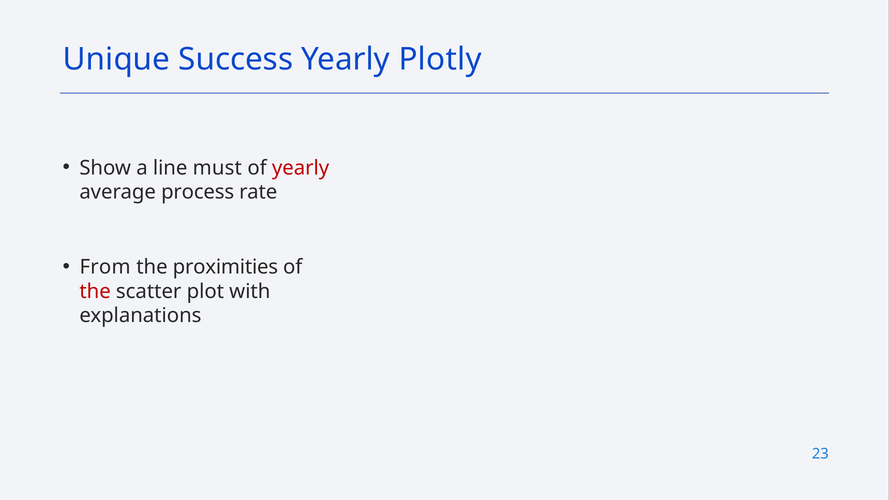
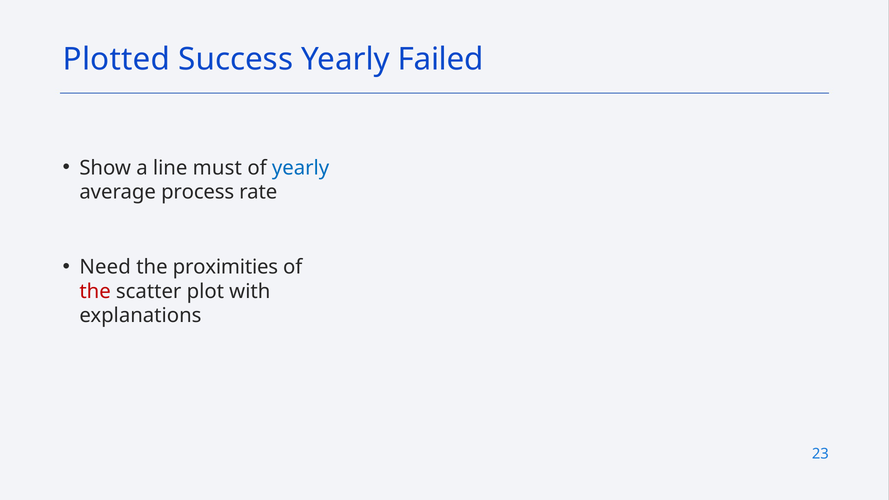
Unique: Unique -> Plotted
Plotly: Plotly -> Failed
yearly at (301, 168) colour: red -> blue
From: From -> Need
